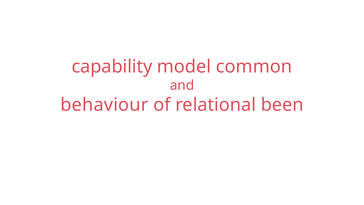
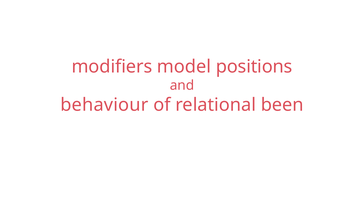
capability: capability -> modifiers
common: common -> positions
